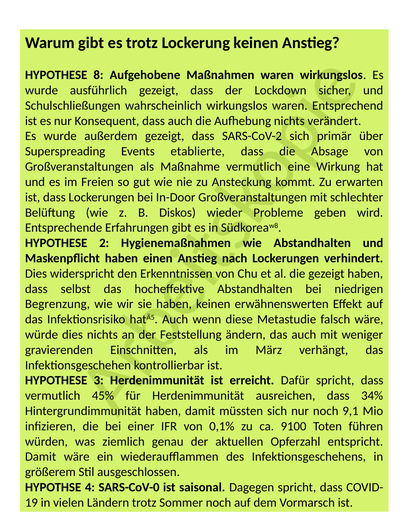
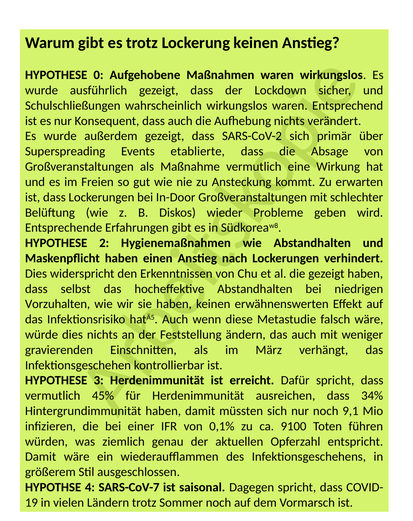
8: 8 -> 0
Begrenzung: Begrenzung -> Vorzuhalten
SARS-CoV-0: SARS-CoV-0 -> SARS-CoV-7
